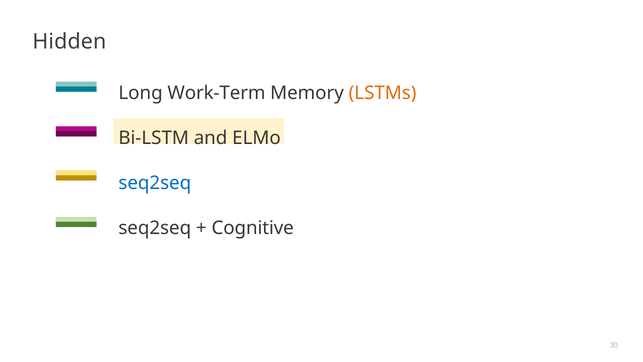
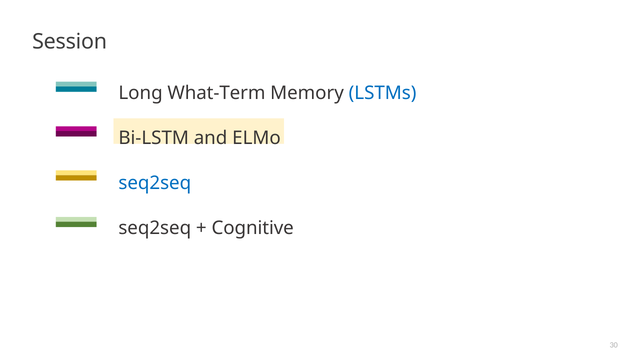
Hidden: Hidden -> Session
Work-Term: Work-Term -> What-Term
LSTMs colour: orange -> blue
